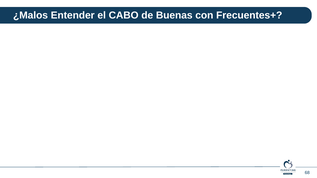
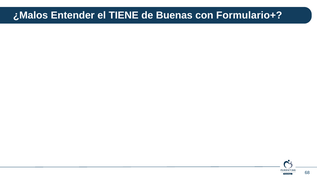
CABO: CABO -> TIENE
Frecuentes+: Frecuentes+ -> Formulario+
